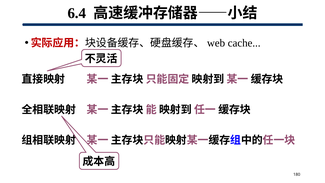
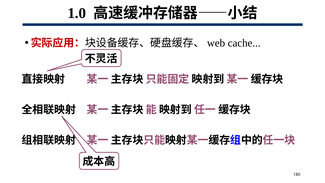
6.4: 6.4 -> 1.0
